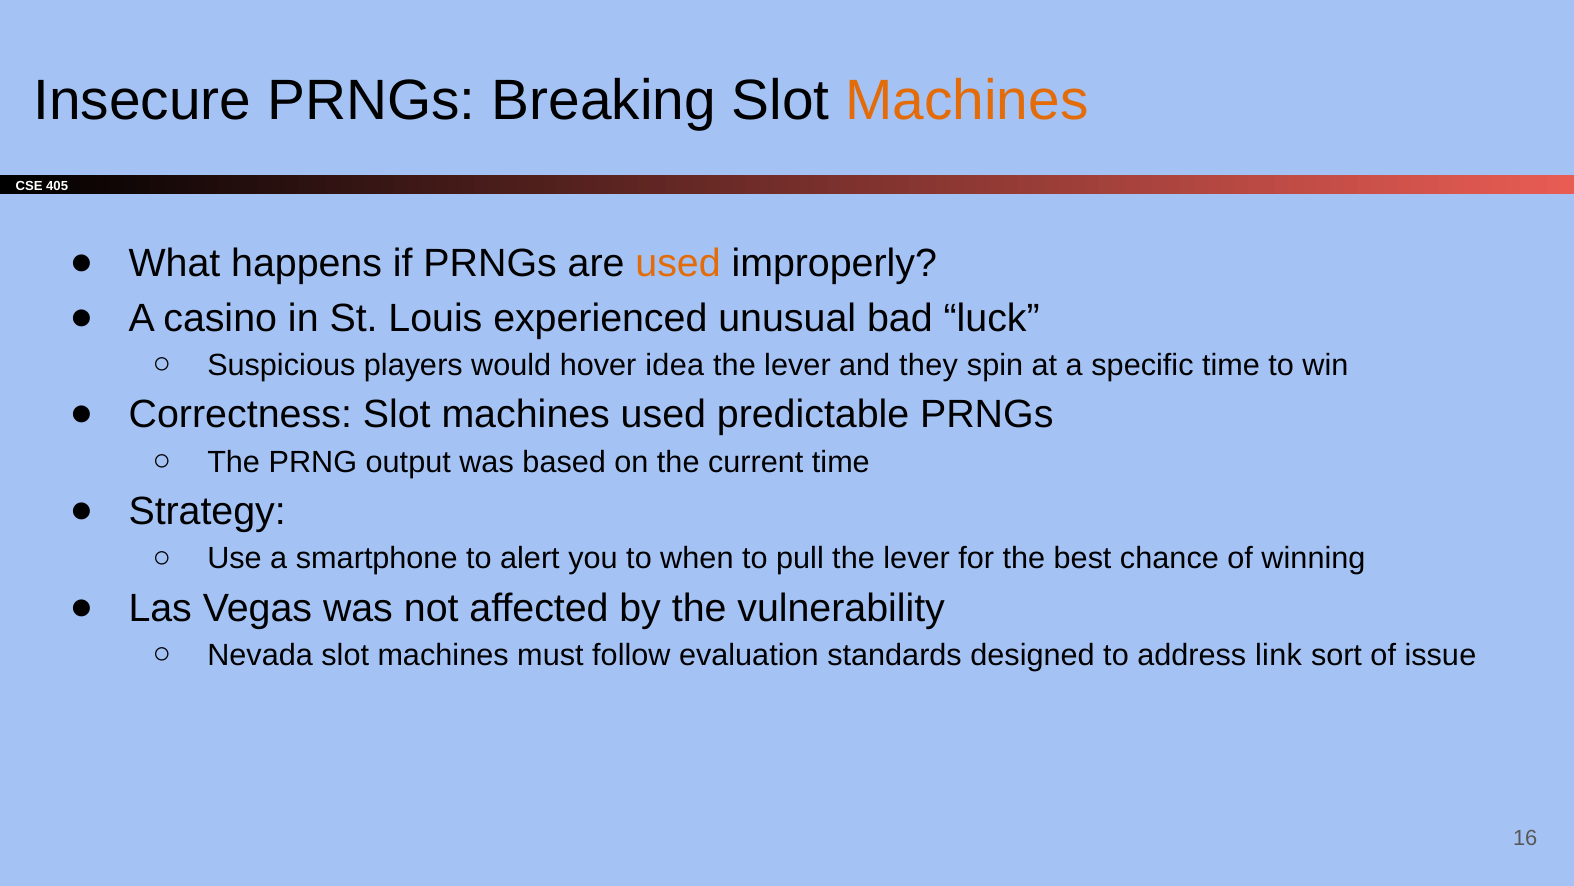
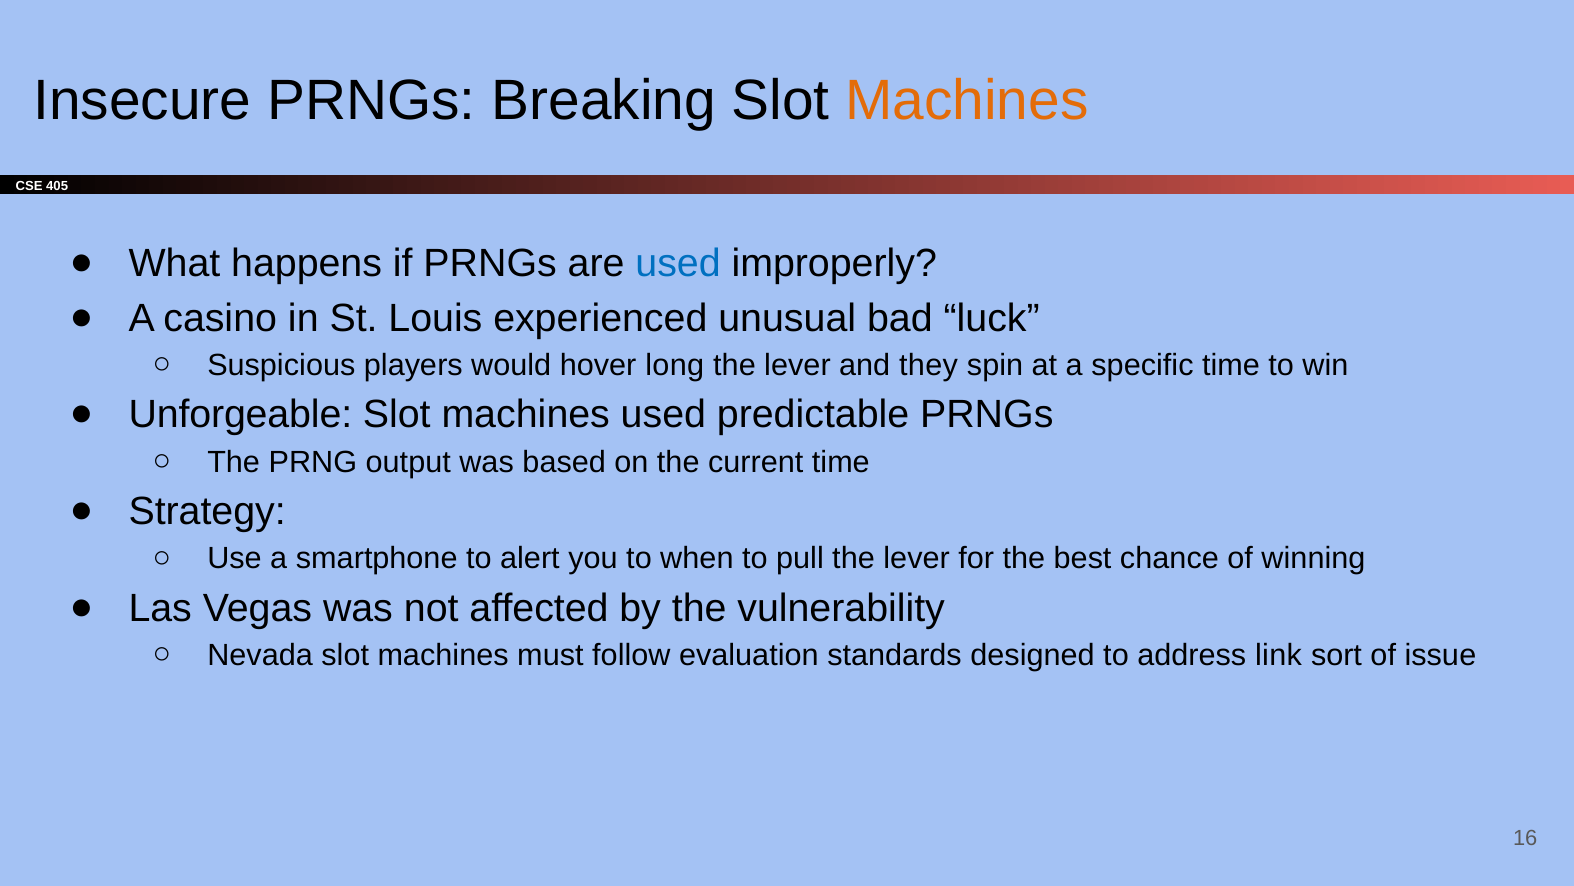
used at (678, 264) colour: orange -> blue
idea: idea -> long
Correctness: Correctness -> Unforgeable
